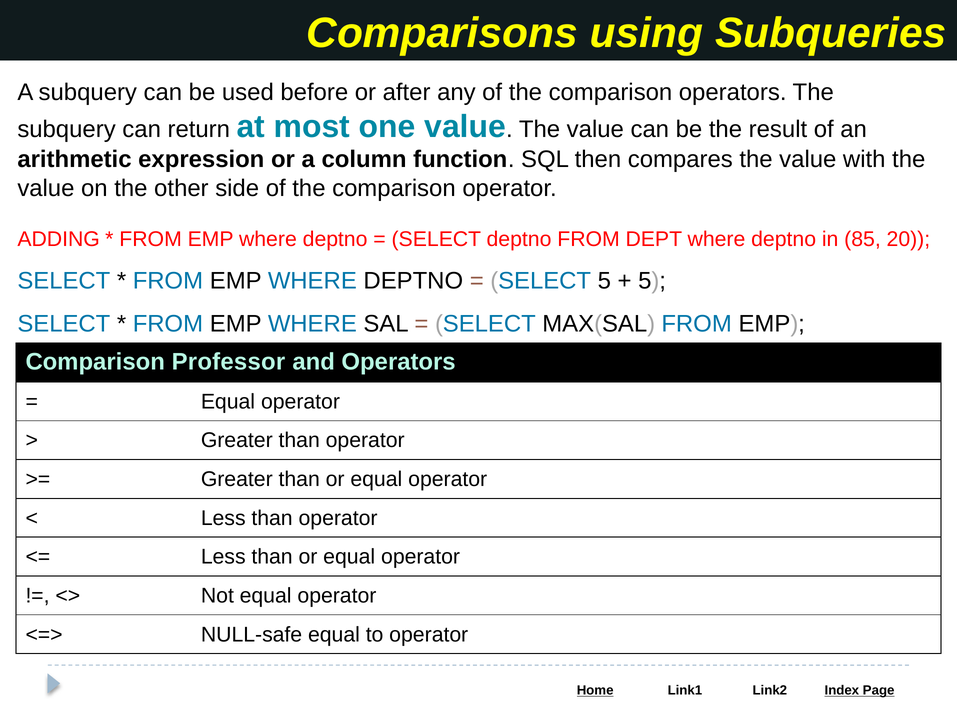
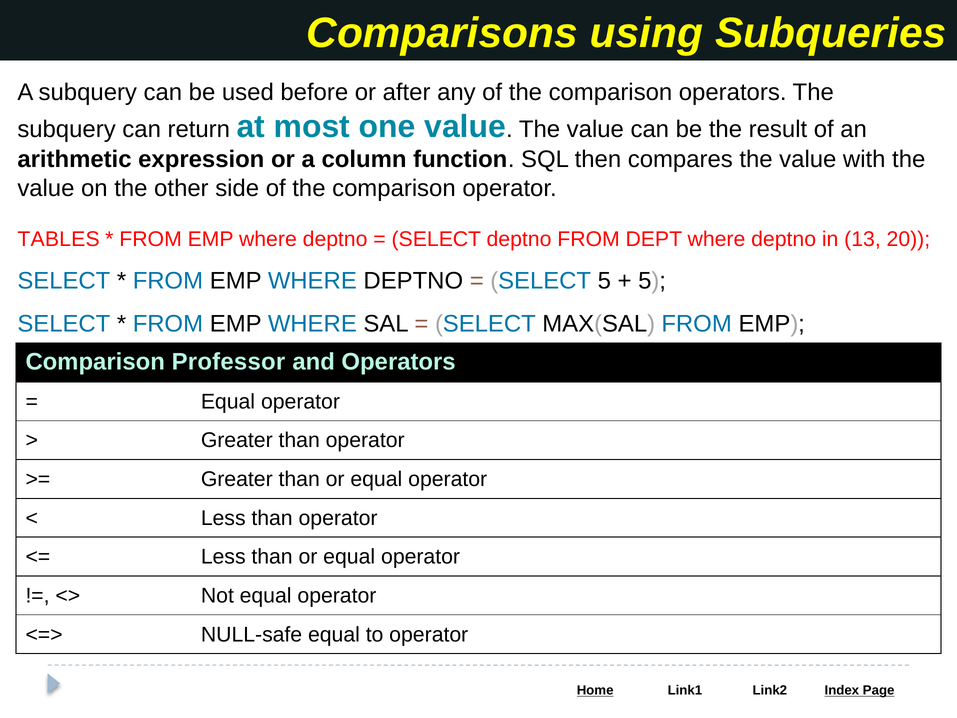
ADDING: ADDING -> TABLES
85: 85 -> 13
